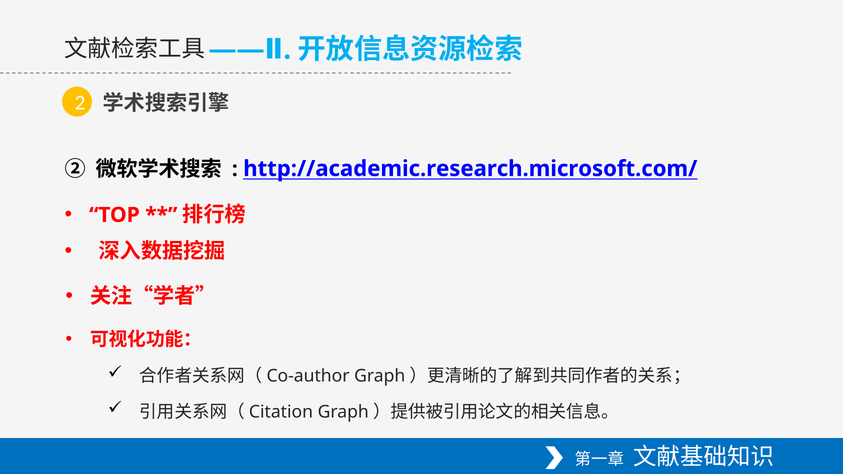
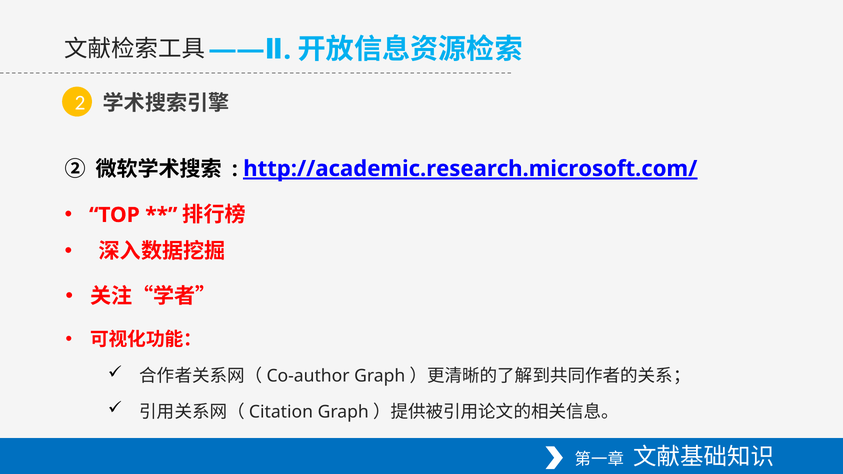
http://academic.research.microsoft.com/ underline: none -> present
